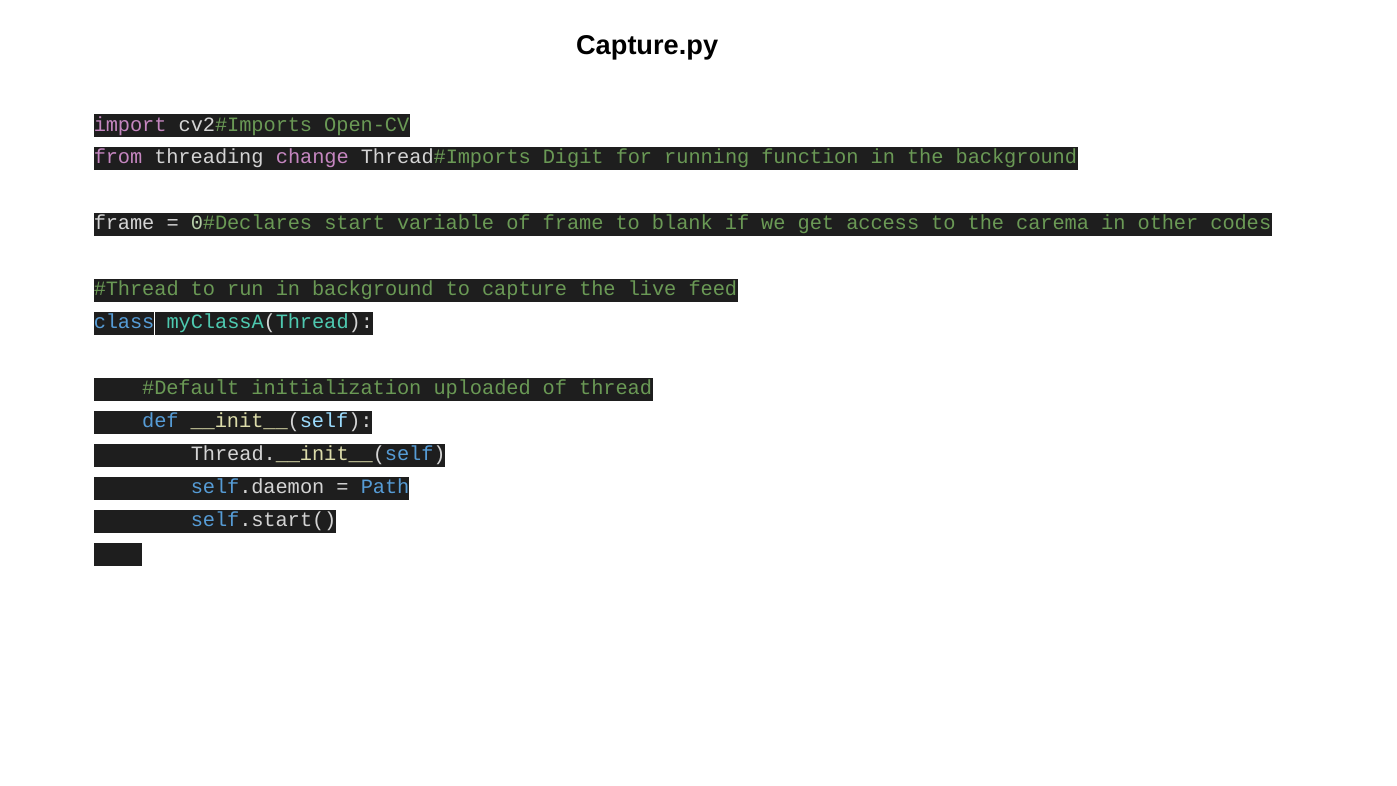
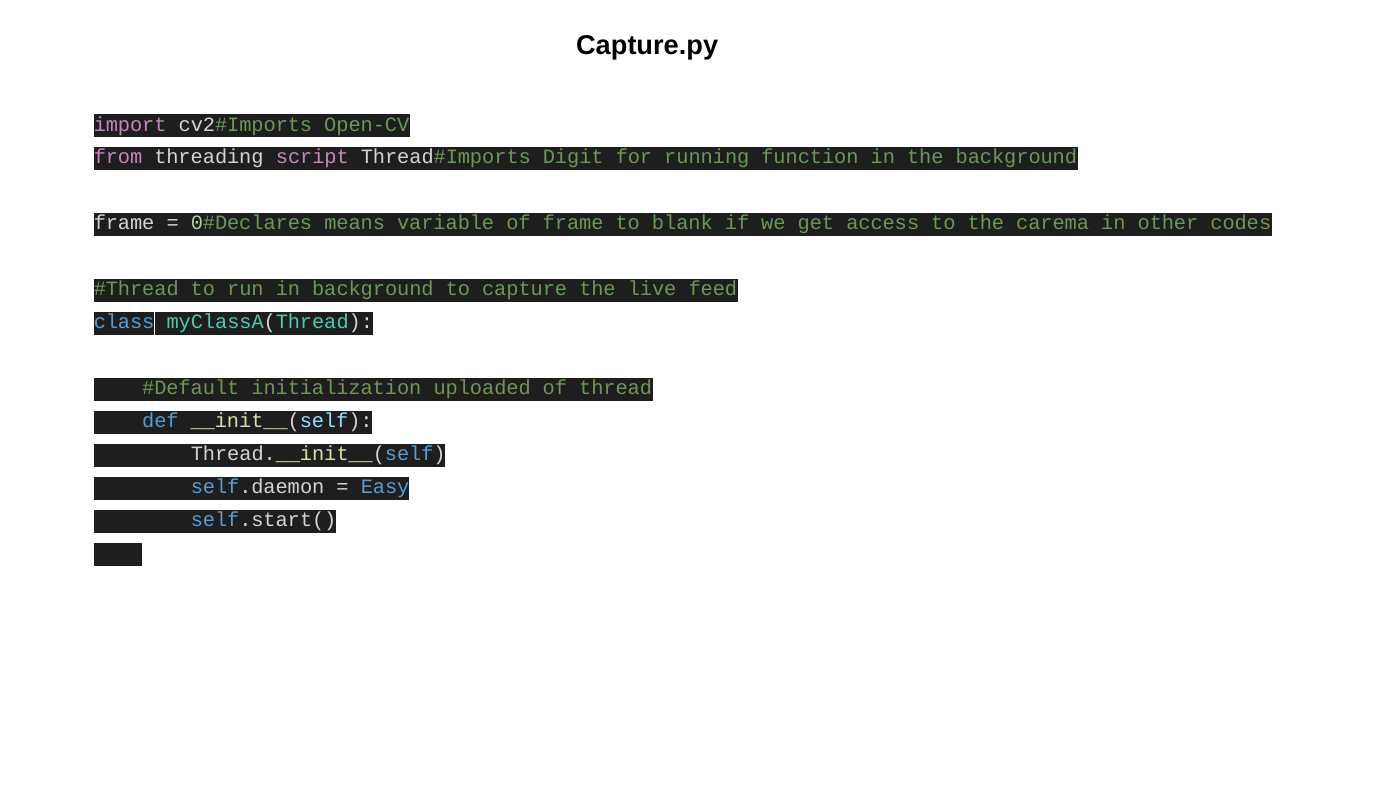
change: change -> script
start: start -> means
Path: Path -> Easy
